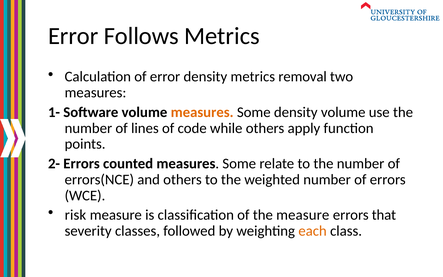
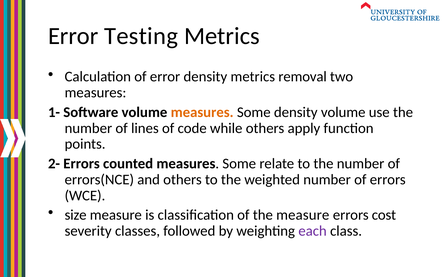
Follows: Follows -> Testing
risk: risk -> size
that: that -> cost
each colour: orange -> purple
